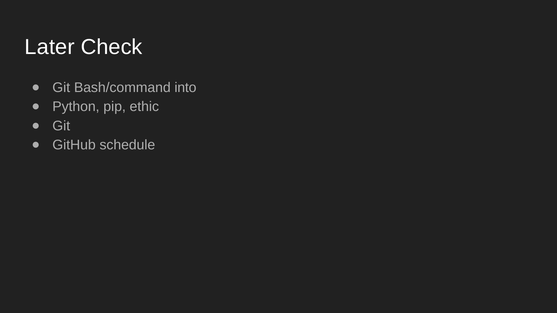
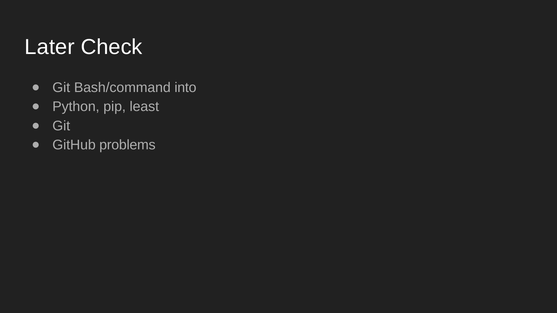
ethic: ethic -> least
schedule: schedule -> problems
